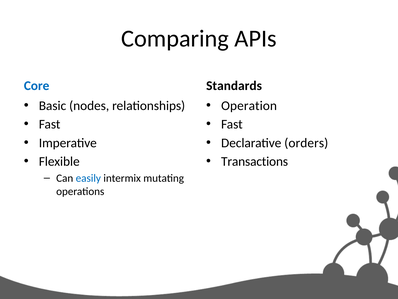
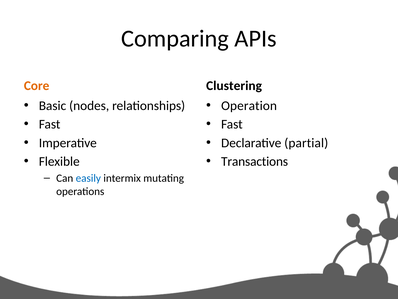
Core colour: blue -> orange
Standards: Standards -> Clustering
orders: orders -> partial
